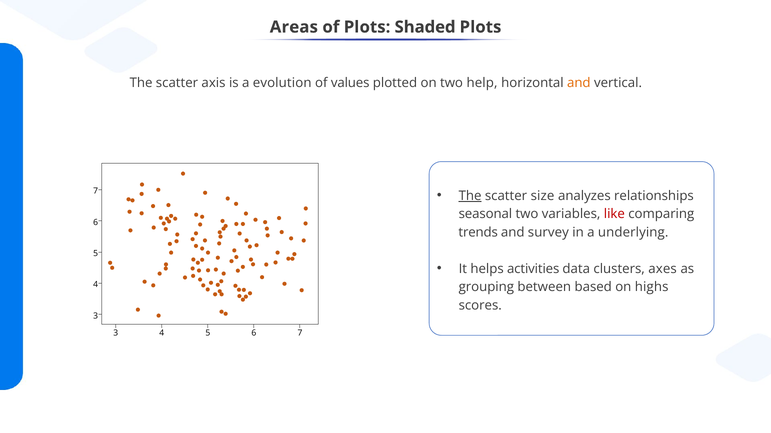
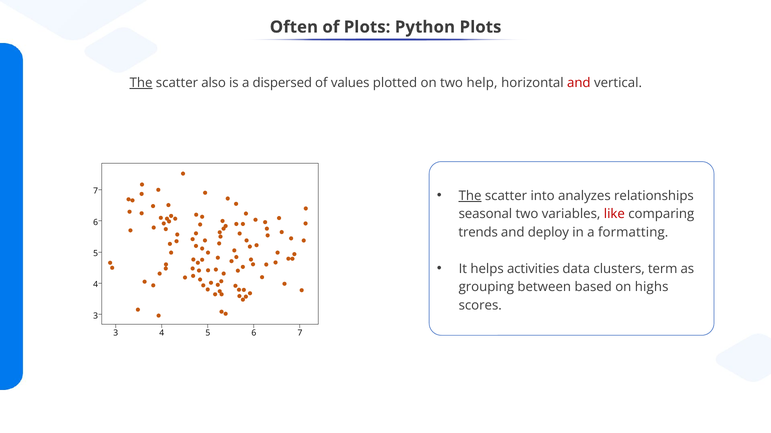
Areas: Areas -> Often
Shaded: Shaded -> Python
The at (141, 83) underline: none -> present
axis: axis -> also
evolution: evolution -> dispersed
and at (579, 83) colour: orange -> red
size: size -> into
survey: survey -> deploy
underlying: underlying -> formatting
axes: axes -> term
